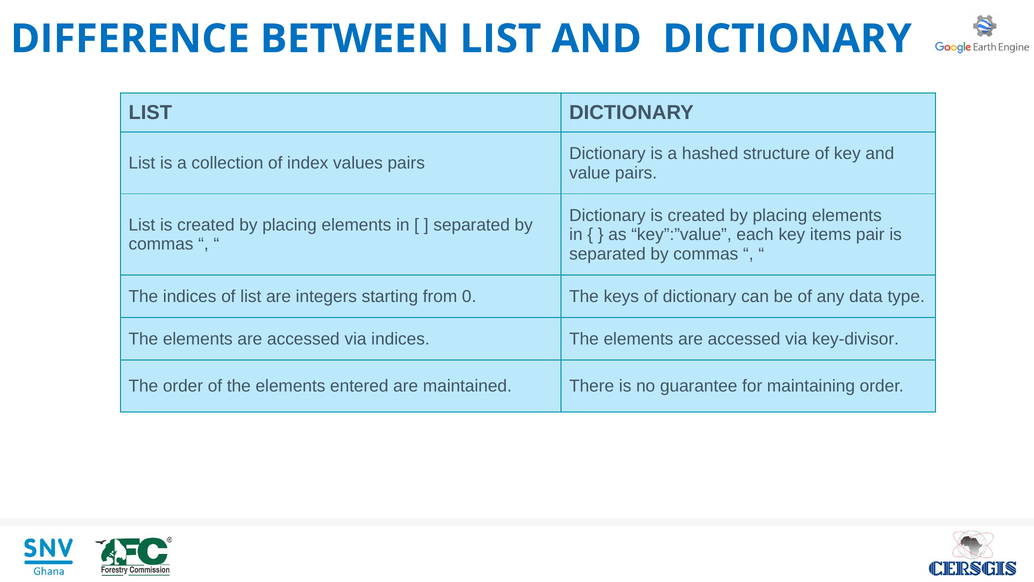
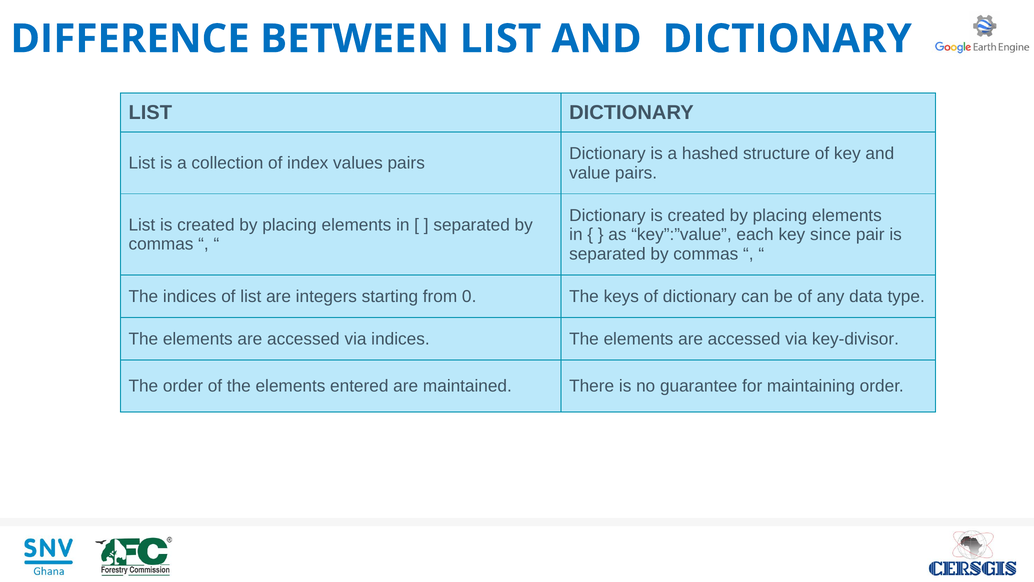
items: items -> since
